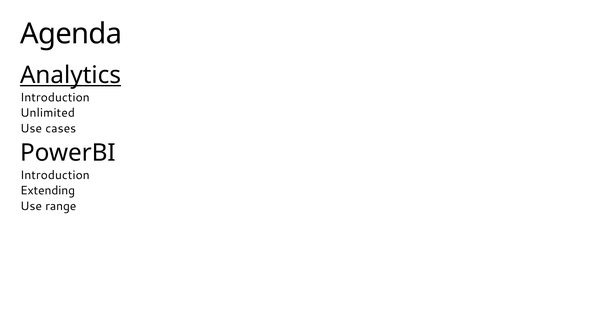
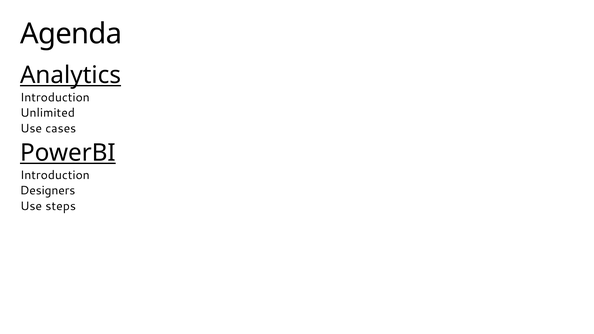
PowerBI underline: none -> present
Extending: Extending -> Designers
range: range -> steps
